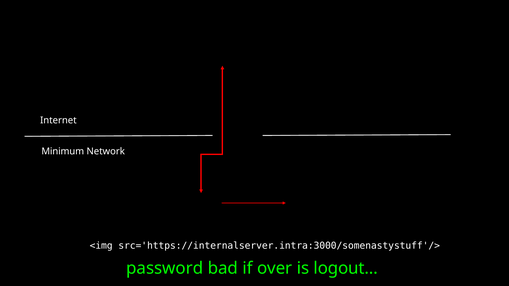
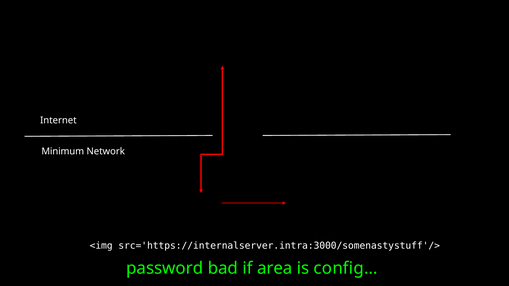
over: over -> area
logout…: logout… -> config…
